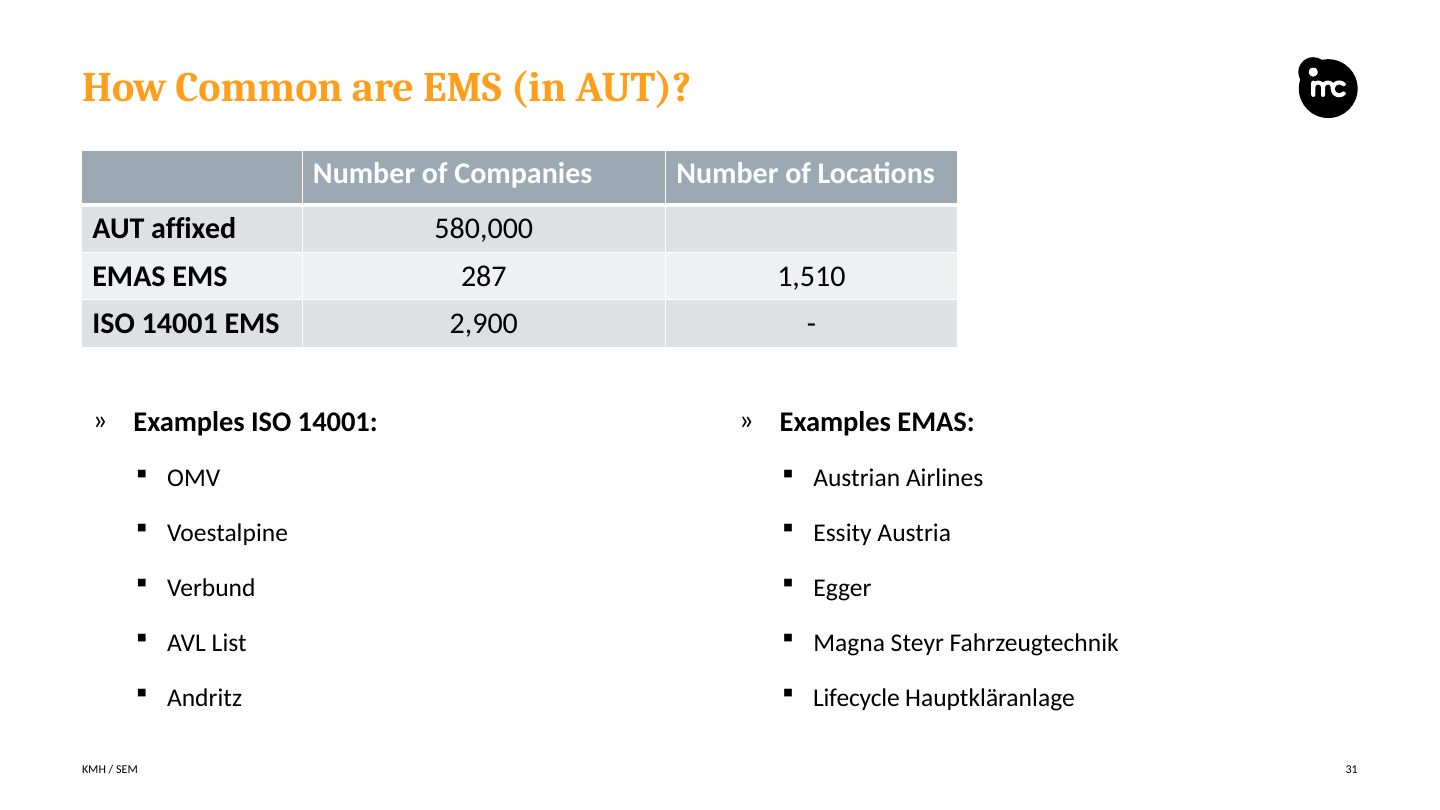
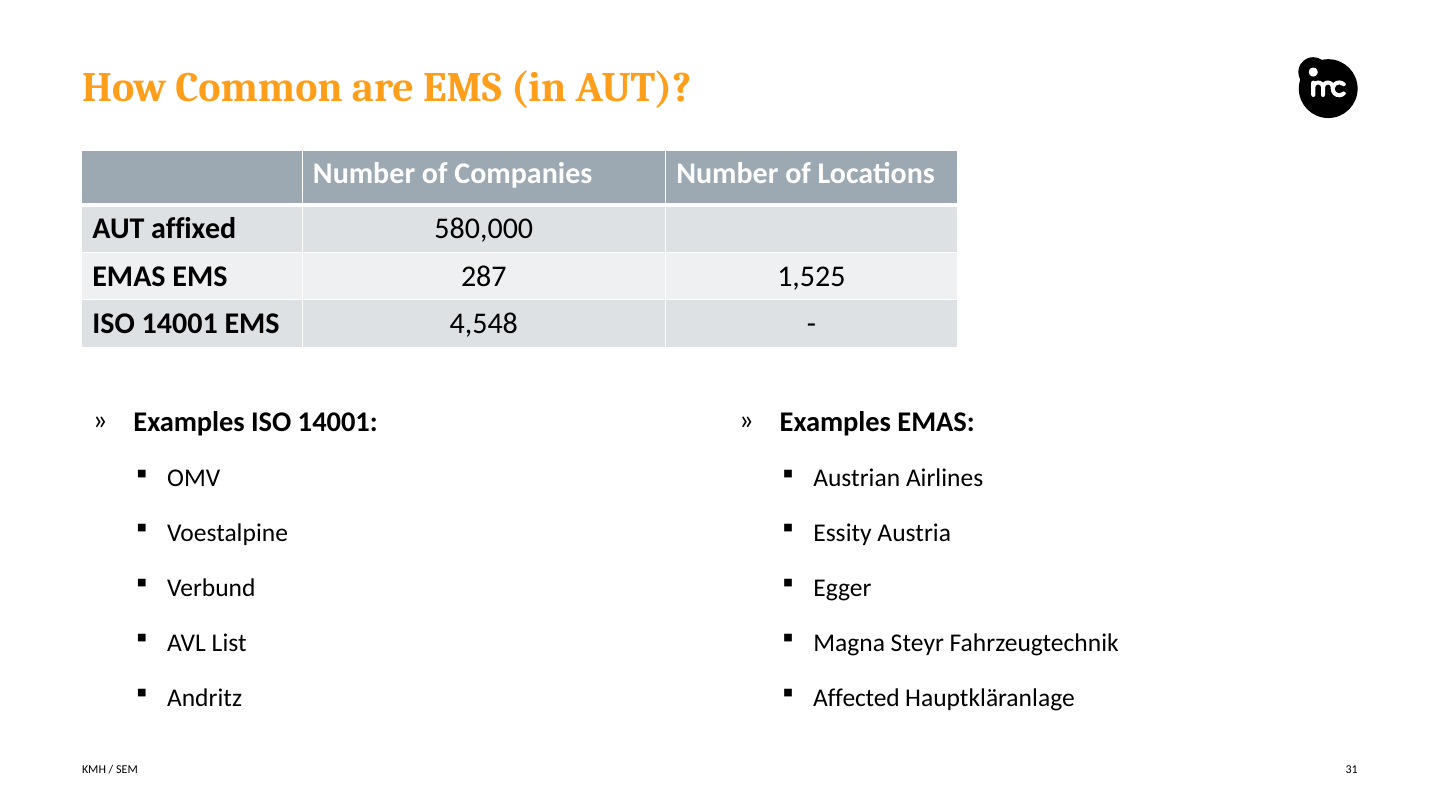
1,510: 1,510 -> 1,525
2,900: 2,900 -> 4,548
Lifecycle: Lifecycle -> Affected
